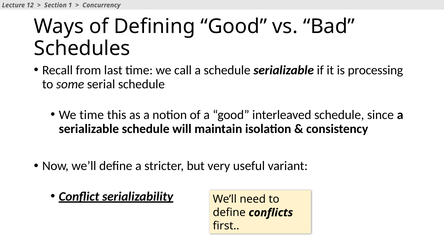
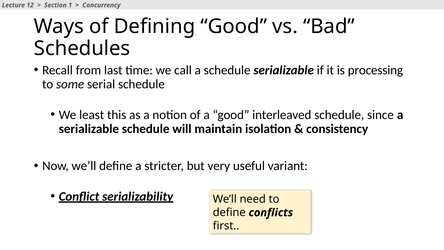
We time: time -> least
